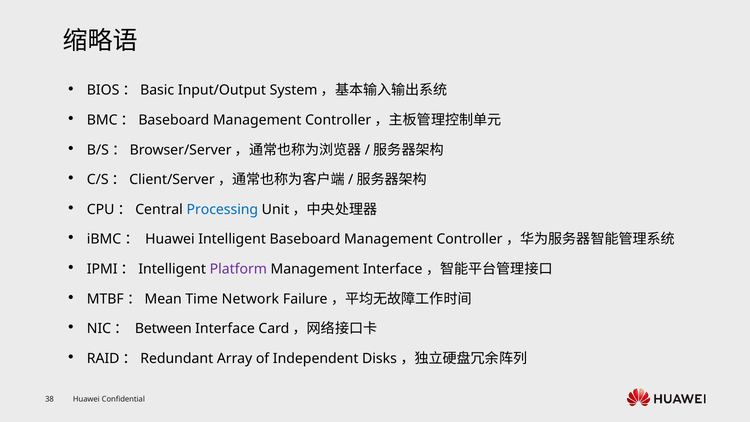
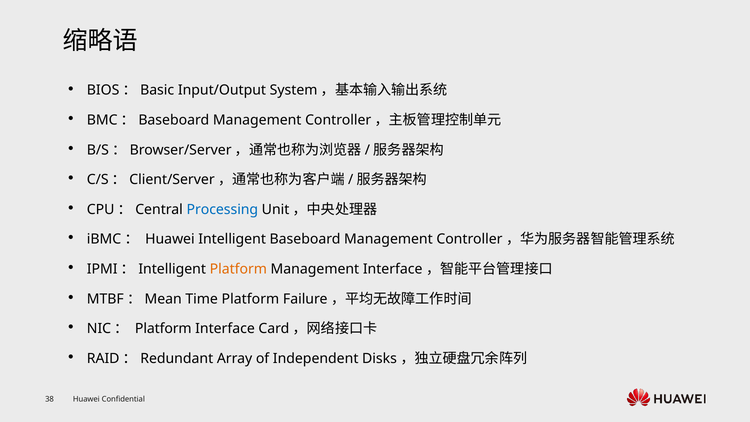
Platform at (238, 269) colour: purple -> orange
Time Network: Network -> Platform
NIC： Between: Between -> Platform
